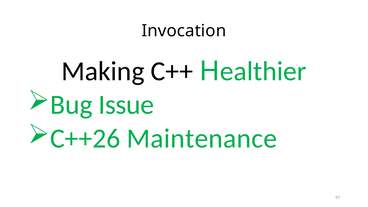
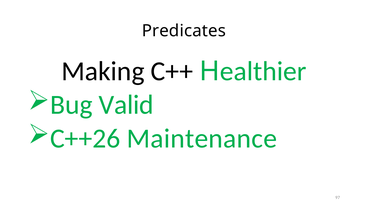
Invocation: Invocation -> Predicates
Issue: Issue -> Valid
